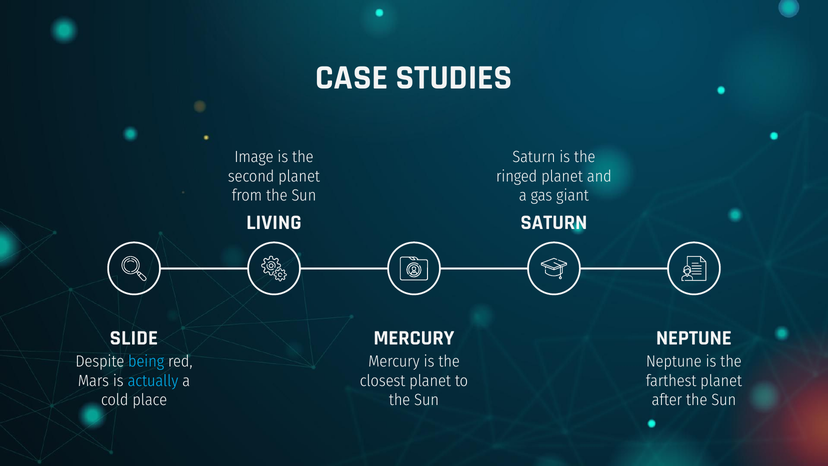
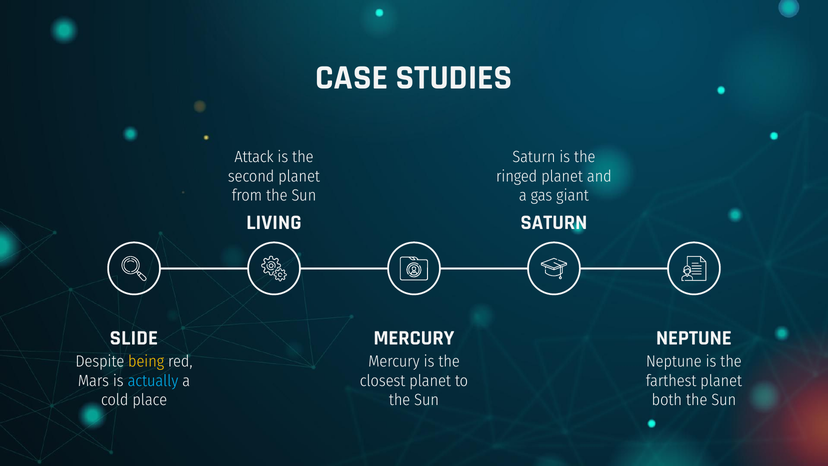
Image: Image -> Attack
being colour: light blue -> yellow
after: after -> both
